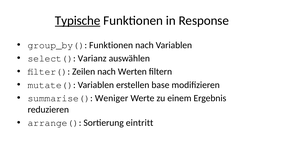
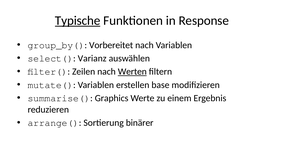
group_by( Funktionen: Funktionen -> Vorbereitet
Werten underline: none -> present
Weniger: Weniger -> Graphics
eintritt: eintritt -> binärer
